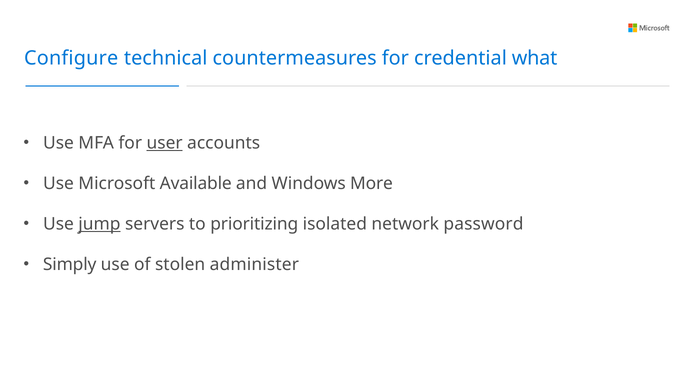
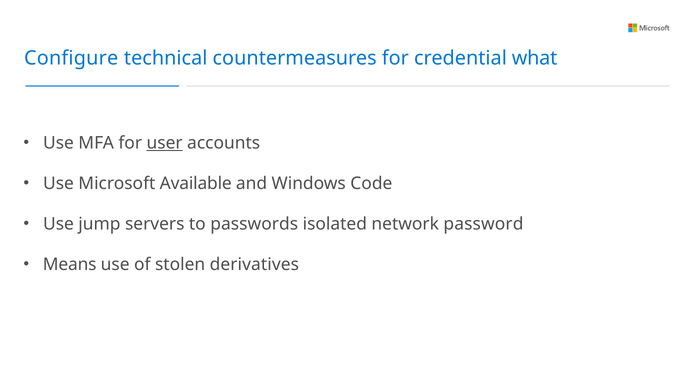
More: More -> Code
jump underline: present -> none
prioritizing: prioritizing -> passwords
Simply: Simply -> Means
administer: administer -> derivatives
